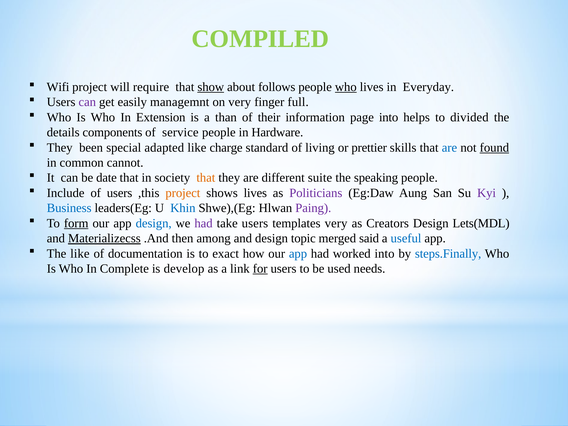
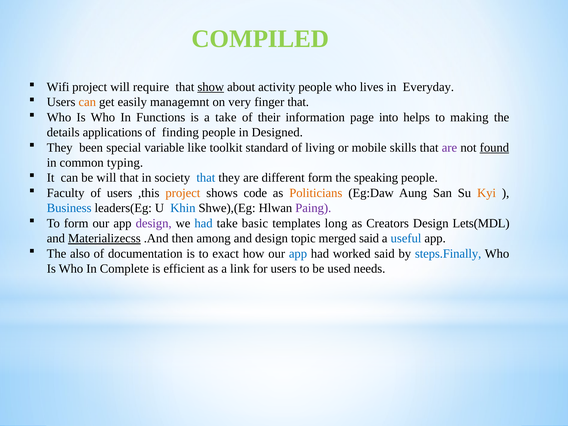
follows: follows -> activity
who at (346, 87) underline: present -> none
can at (87, 102) colour: purple -> orange
finger full: full -> that
Extension: Extension -> Functions
a than: than -> take
divided: divided -> making
components: components -> applications
service: service -> finding
Hardware: Hardware -> Designed
adapted: adapted -> variable
charge: charge -> toolkit
prettier: prettier -> mobile
are at (449, 148) colour: blue -> purple
cannot: cannot -> typing
be date: date -> will
that at (206, 178) colour: orange -> blue
different suite: suite -> form
Include: Include -> Faculty
shows lives: lives -> code
Politicians colour: purple -> orange
Kyi colour: purple -> orange
form at (76, 223) underline: present -> none
design at (154, 223) colour: blue -> purple
had at (204, 223) colour: purple -> blue
take users: users -> basic
templates very: very -> long
The like: like -> also
worked into: into -> said
develop: develop -> efficient
for underline: present -> none
